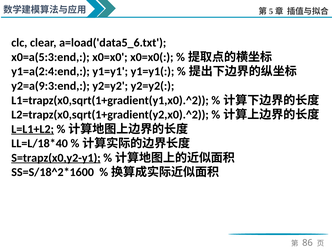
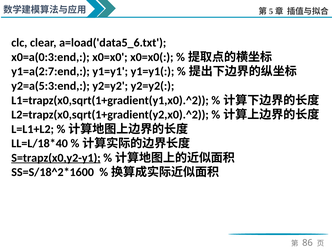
x0=a(5:3:end: x0=a(5:3:end -> x0=a(0:3:end
y1=a(2:4:end: y1=a(2:4:end -> y1=a(2:7:end
y2=a(9:3:end: y2=a(9:3:end -> y2=a(5:3:end
L=L1+L2 underline: present -> none
